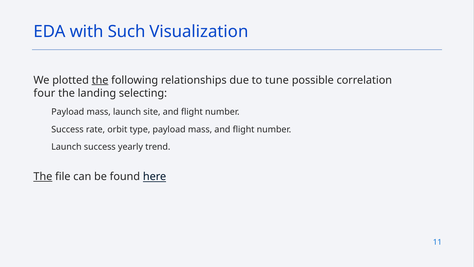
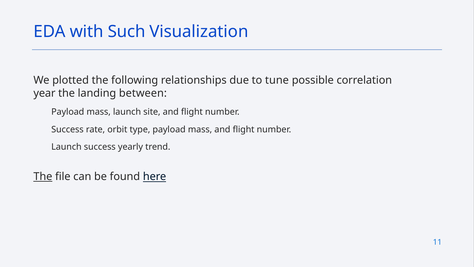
the at (100, 80) underline: present -> none
four: four -> year
selecting: selecting -> between
